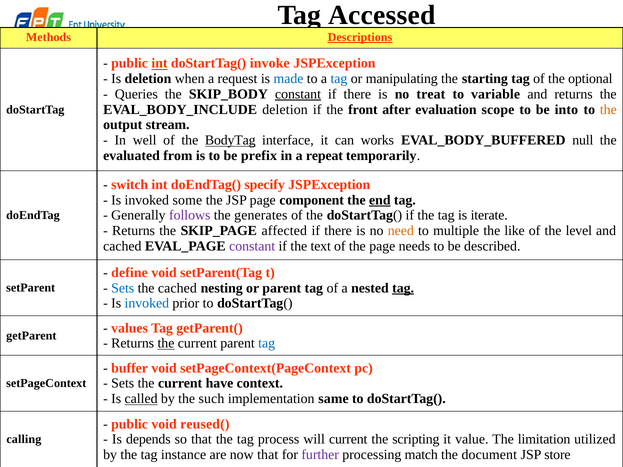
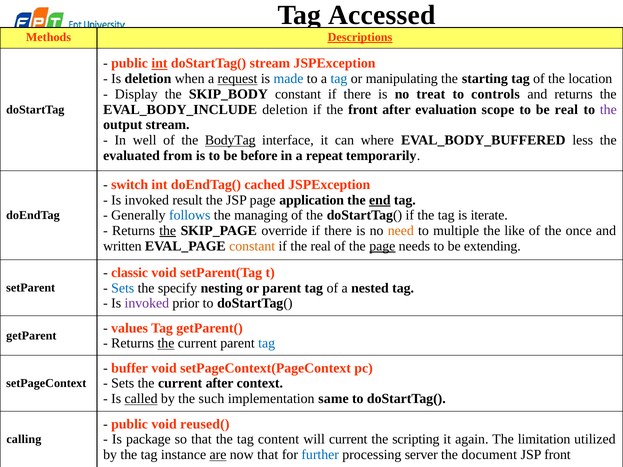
doStartTag( invoke: invoke -> stream
request underline: none -> present
optional: optional -> location
Queries: Queries -> Display
constant at (298, 94) underline: present -> none
variable: variable -> controls
be into: into -> real
the at (608, 110) colour: orange -> purple
works: works -> where
null: null -> less
prefix: prefix -> before
specify: specify -> cached
some: some -> result
component: component -> application
follows colour: purple -> blue
generates: generates -> managing
the at (168, 231) underline: none -> present
affected: affected -> override
level: level -> once
cached at (122, 246): cached -> written
constant at (252, 246) colour: purple -> orange
the text: text -> real
page at (382, 246) underline: none -> present
described: described -> extending
define: define -> classic
the cached: cached -> specify
tag at (403, 288) underline: present -> none
invoked at (147, 304) colour: blue -> purple
current have: have -> after
depends: depends -> package
process: process -> content
value: value -> again
are underline: none -> present
further colour: purple -> blue
match: match -> server
JSP store: store -> front
